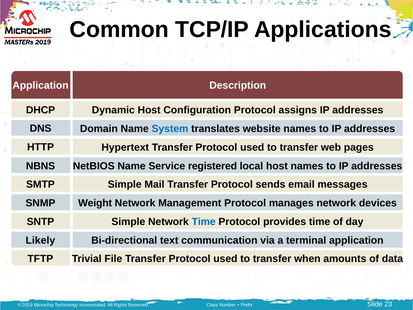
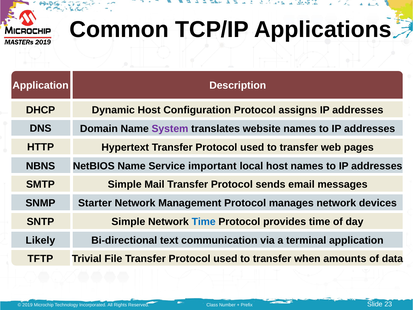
System colour: blue -> purple
registered: registered -> important
Weight: Weight -> Starter
